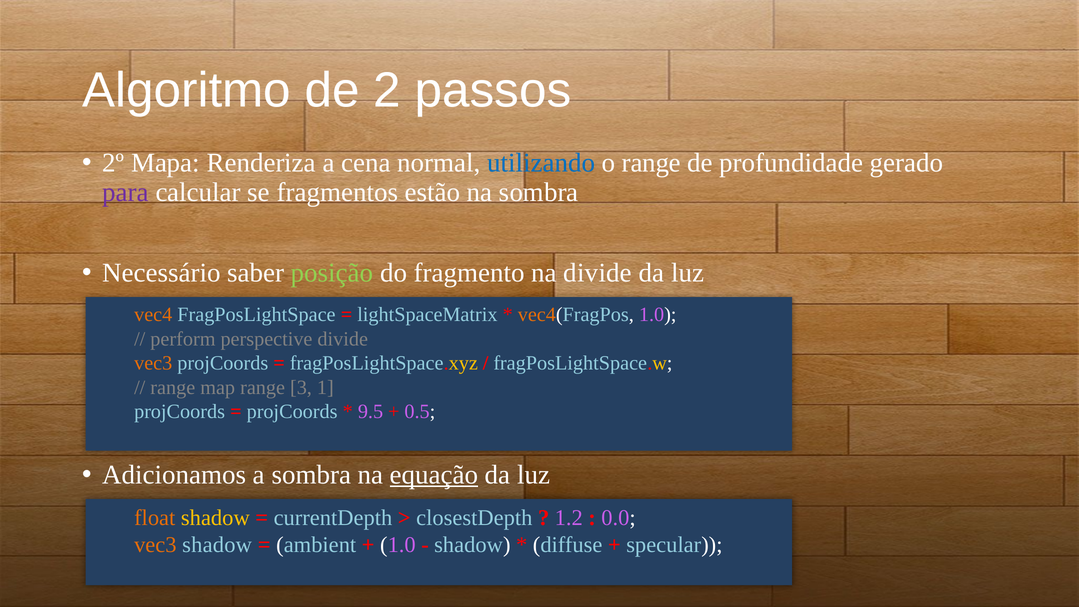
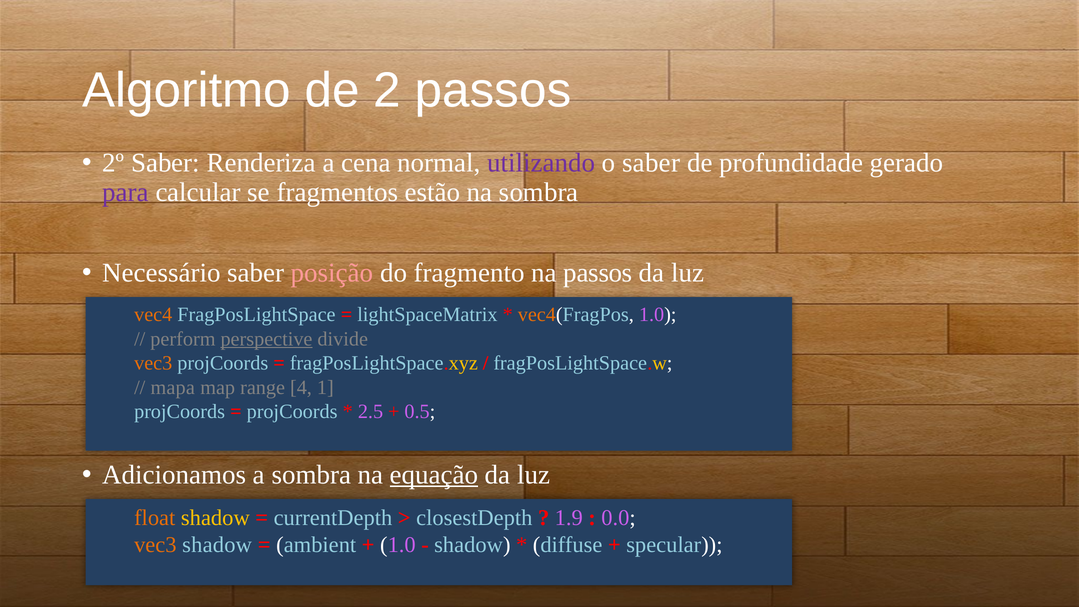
2º Mapa: Mapa -> Saber
utilizando colour: blue -> purple
o range: range -> saber
posição colour: light green -> pink
na divide: divide -> passos
perspective underline: none -> present
range at (173, 387): range -> mapa
3: 3 -> 4
9.5: 9.5 -> 2.5
1.2: 1.2 -> 1.9
